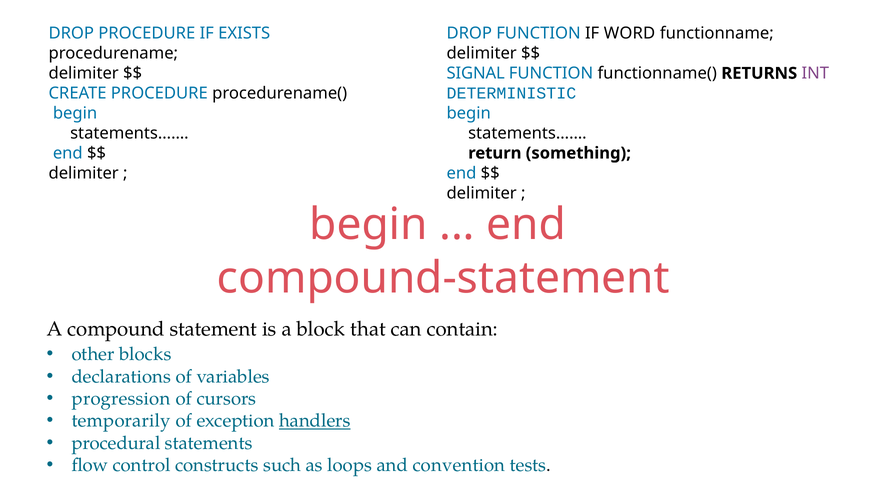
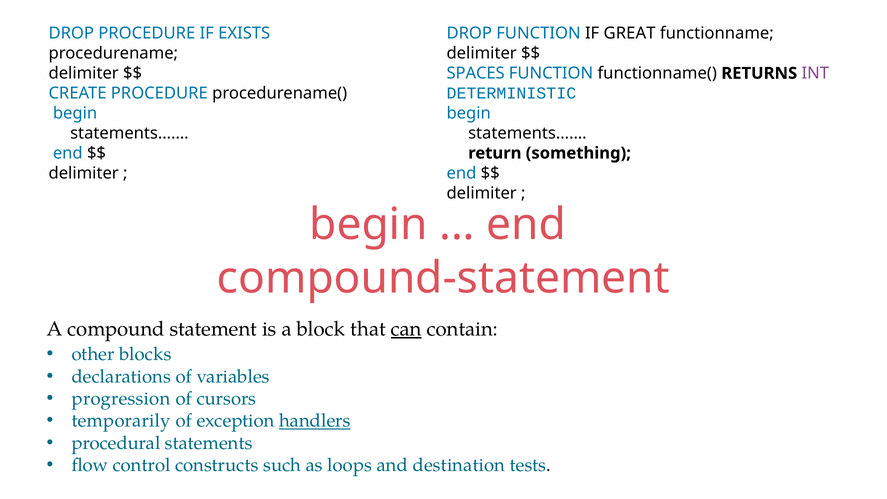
WORD: WORD -> GREAT
SIGNAL: SIGNAL -> SPACES
can underline: none -> present
convention: convention -> destination
